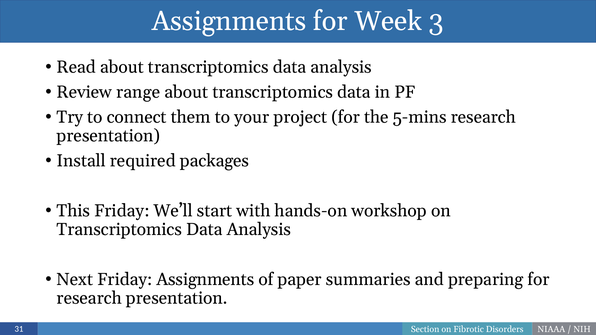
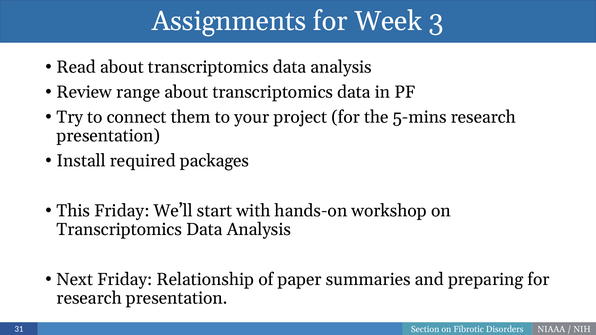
Friday Assignments: Assignments -> Relationship
